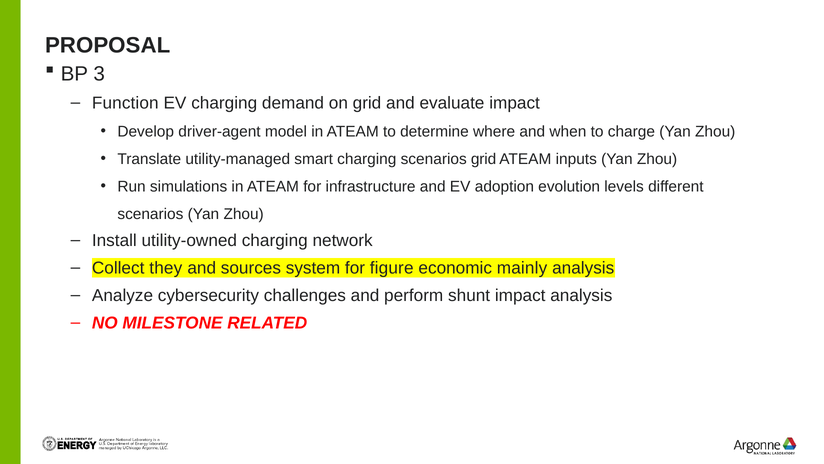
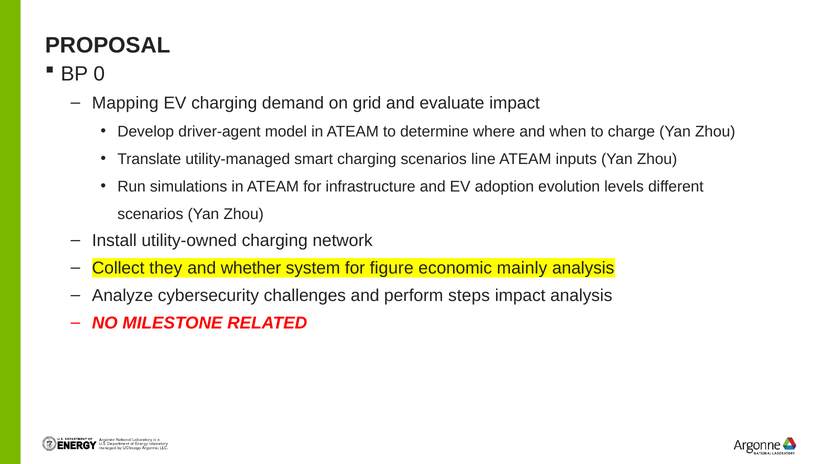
3: 3 -> 0
Function: Function -> Mapping
scenarios grid: grid -> line
sources: sources -> whether
shunt: shunt -> steps
